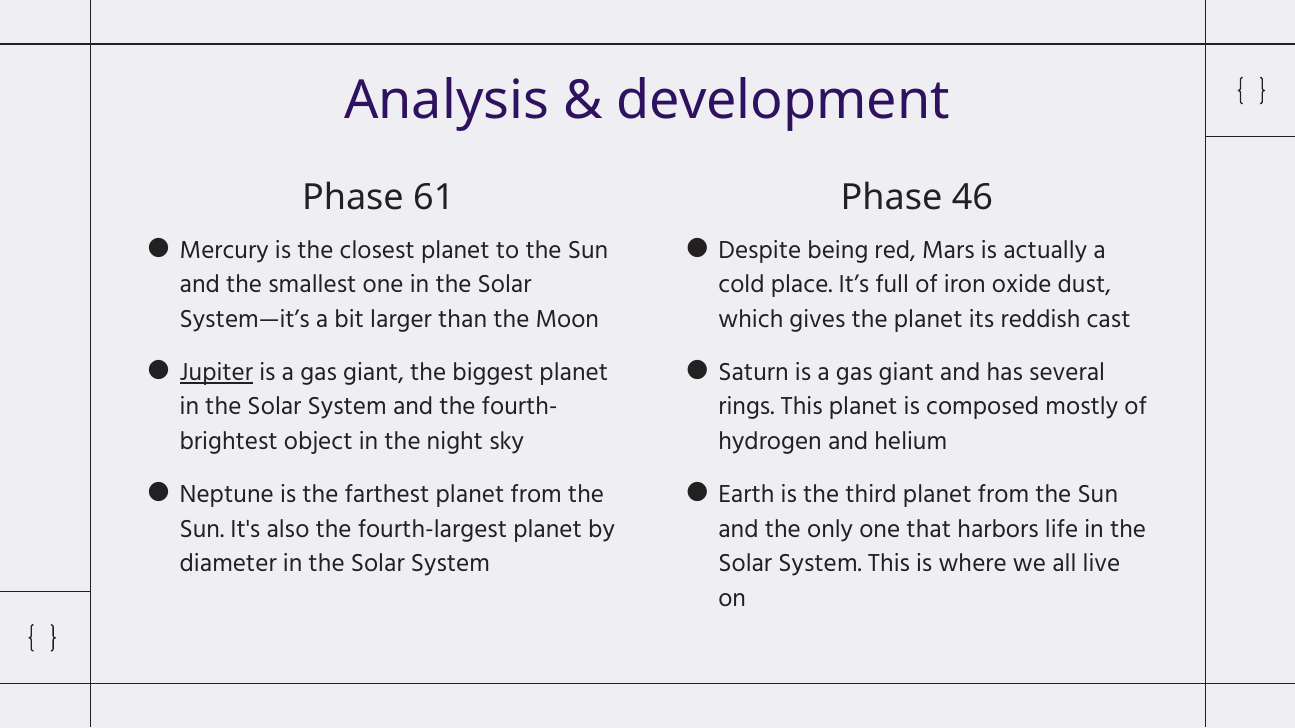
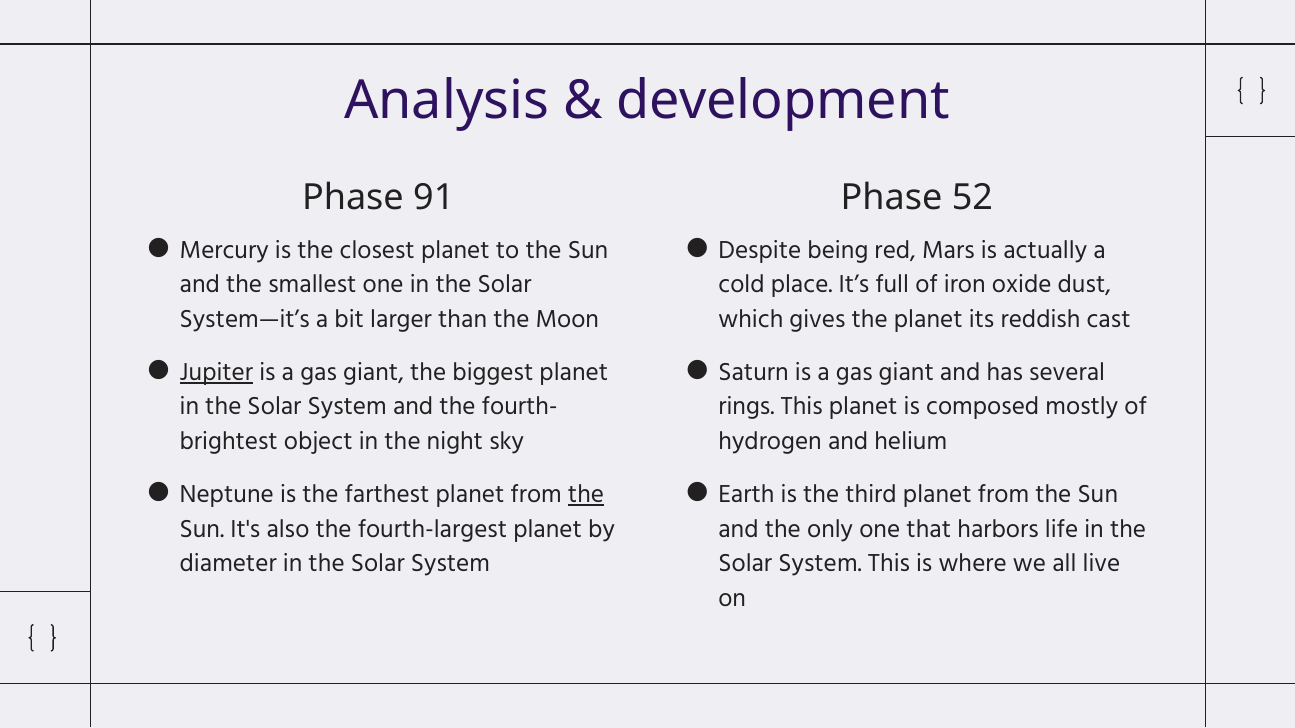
61: 61 -> 91
46: 46 -> 52
the at (586, 494) underline: none -> present
